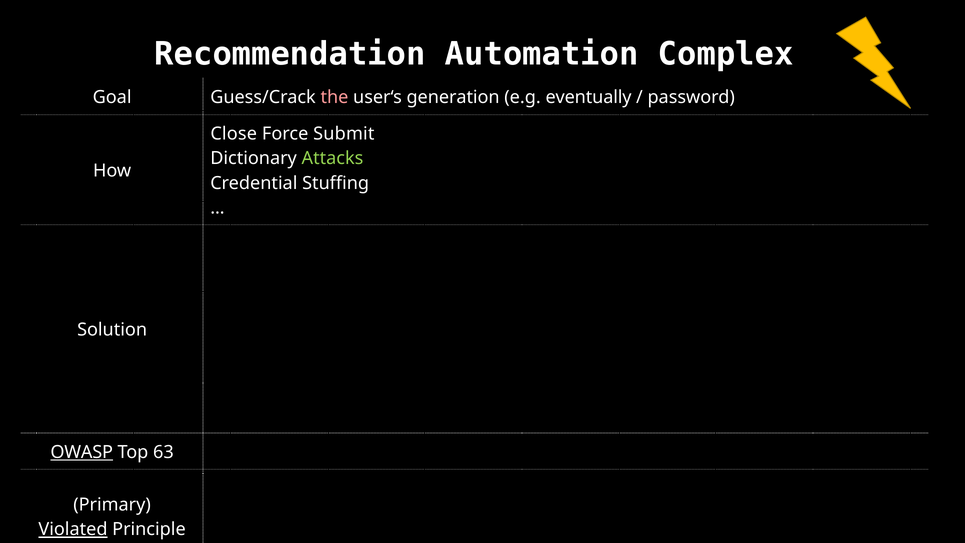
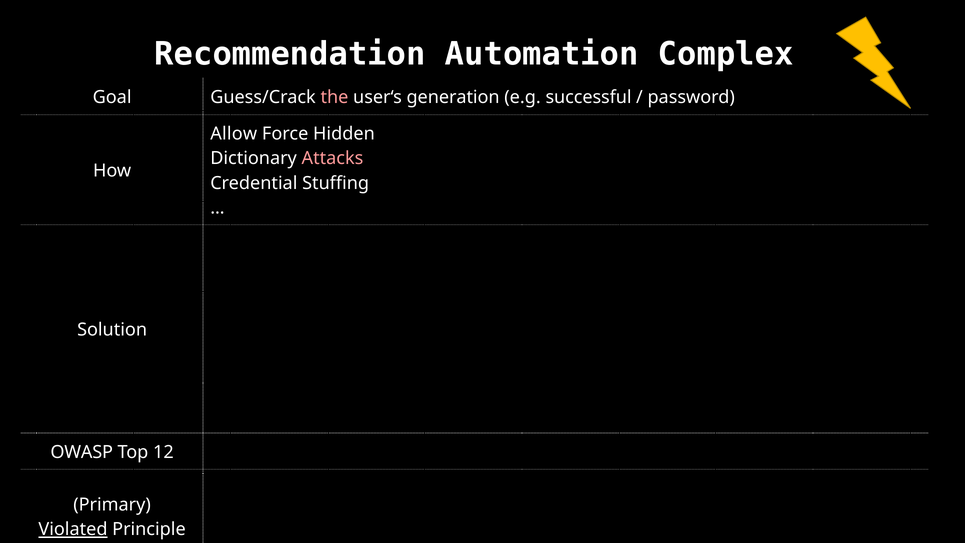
eventually: eventually -> successful
Close: Close -> Allow
Submit: Submit -> Hidden
Attacks colour: light green -> pink
OWASP underline: present -> none
63: 63 -> 12
